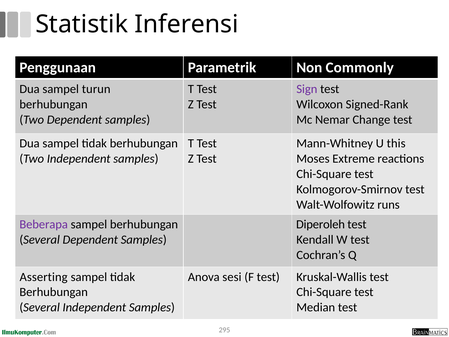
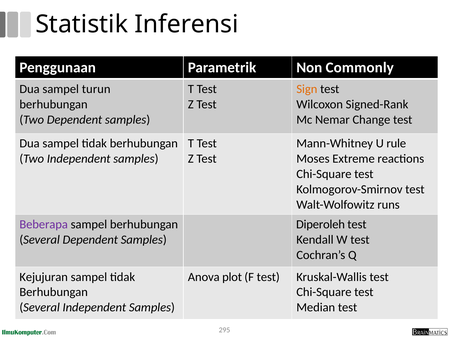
Sign colour: purple -> orange
this: this -> rule
Asserting: Asserting -> Kejujuran
sesi: sesi -> plot
